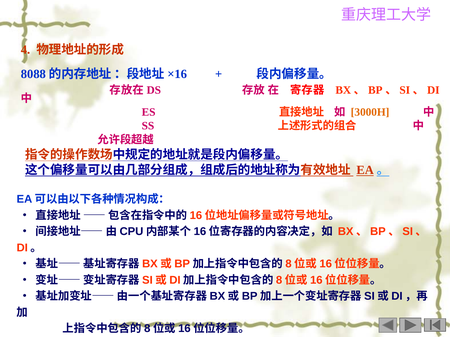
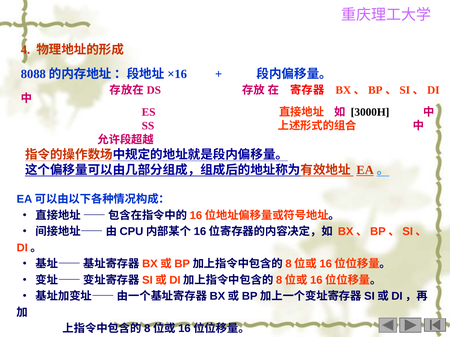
3000H colour: orange -> black
